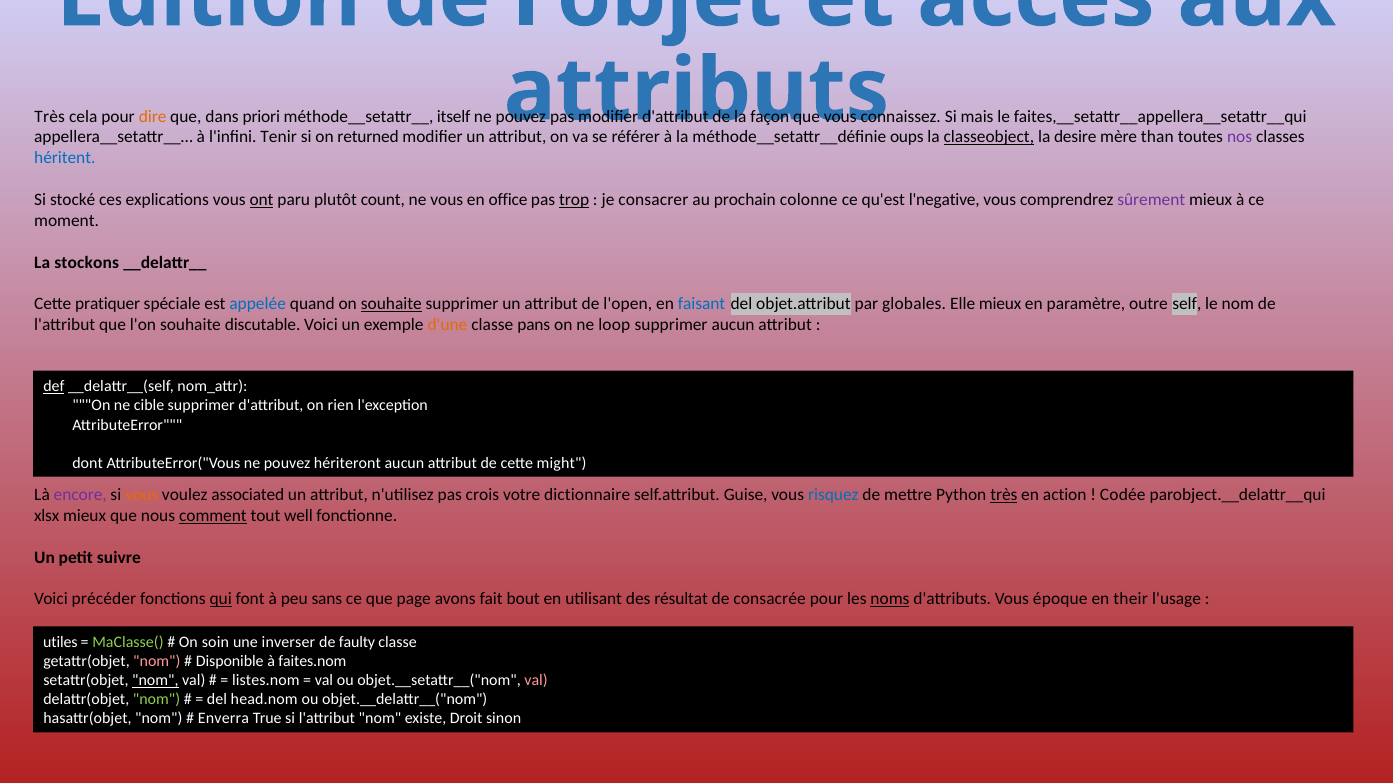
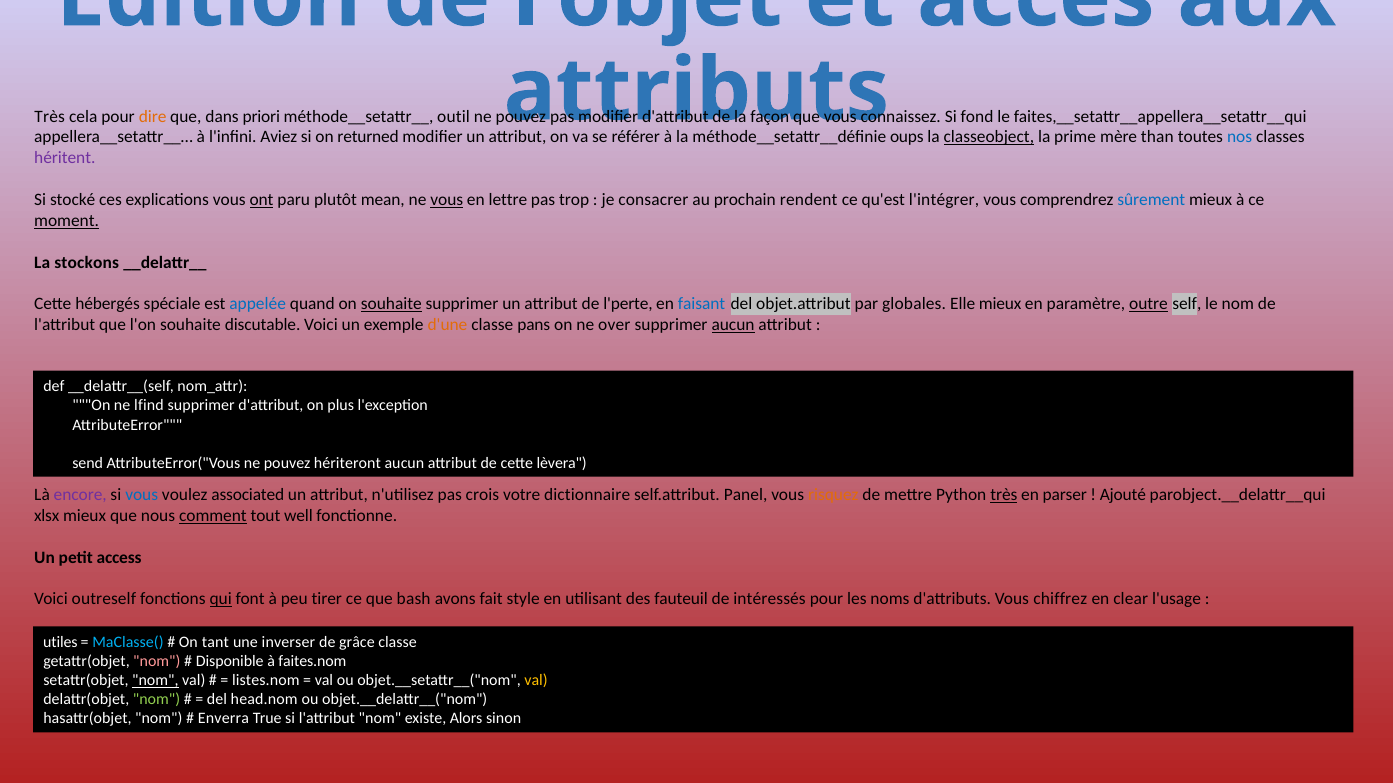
itself: itself -> outil
mais: mais -> fond
Tenir: Tenir -> Aviez
desire: desire -> prime
nos colour: purple -> blue
héritent colour: blue -> purple
count: count -> mean
vous at (447, 200) underline: none -> present
office: office -> lettre
trop underline: present -> none
colonne: colonne -> rendent
l'negative: l'negative -> l'intégrer
sûrement colour: purple -> blue
moment underline: none -> present
pratiquer: pratiquer -> hébergés
l'open: l'open -> l'perte
outre underline: none -> present
loop: loop -> over
aucun at (733, 325) underline: none -> present
def underline: present -> none
cible: cible -> lfind
rien: rien -> plus
dont: dont -> send
might: might -> lèvera
vous at (142, 495) colour: orange -> blue
Guise: Guise -> Panel
risquez colour: blue -> orange
action: action -> parser
Codée: Codée -> Ajouté
suivre: suivre -> access
précéder: précéder -> outreself
sans: sans -> tirer
page: page -> bash
bout: bout -> style
résultat: résultat -> fauteuil
consacrée: consacrée -> intéressés
noms underline: present -> none
époque: époque -> chiffrez
their: their -> clear
MaClasse( colour: light green -> light blue
soin: soin -> tant
faulty: faulty -> grâce
val at (536, 681) colour: pink -> yellow
Droit: Droit -> Alors
